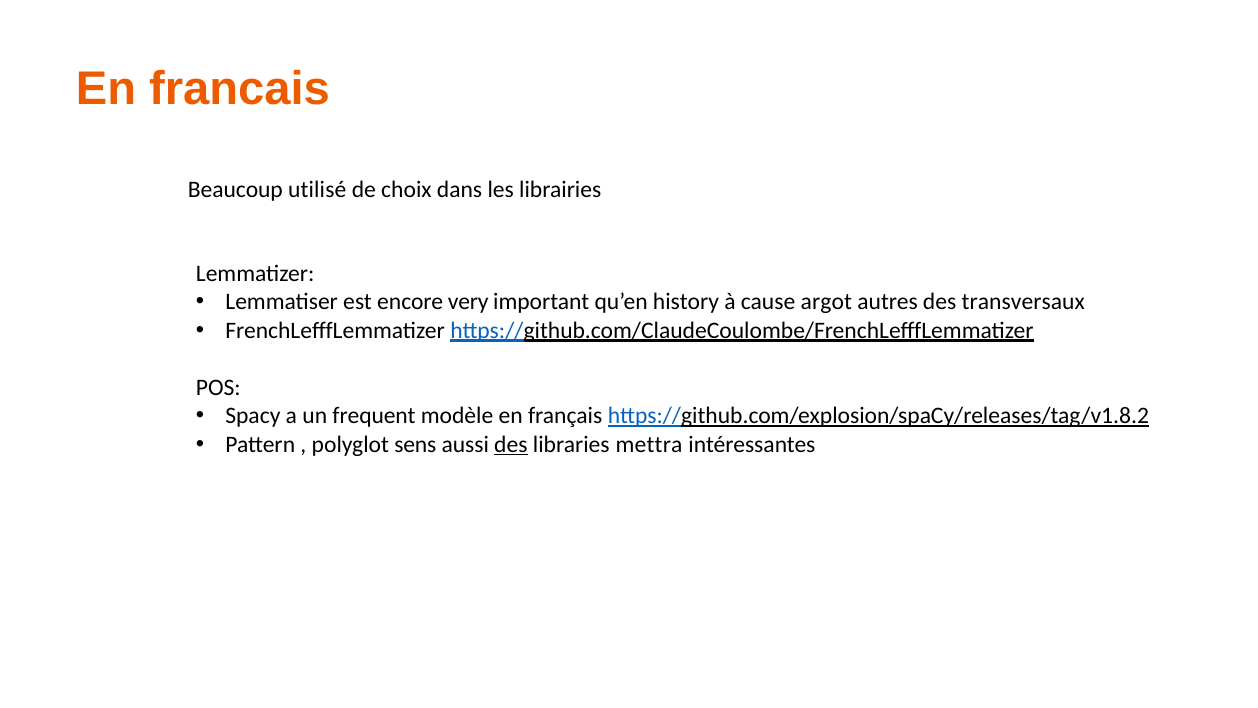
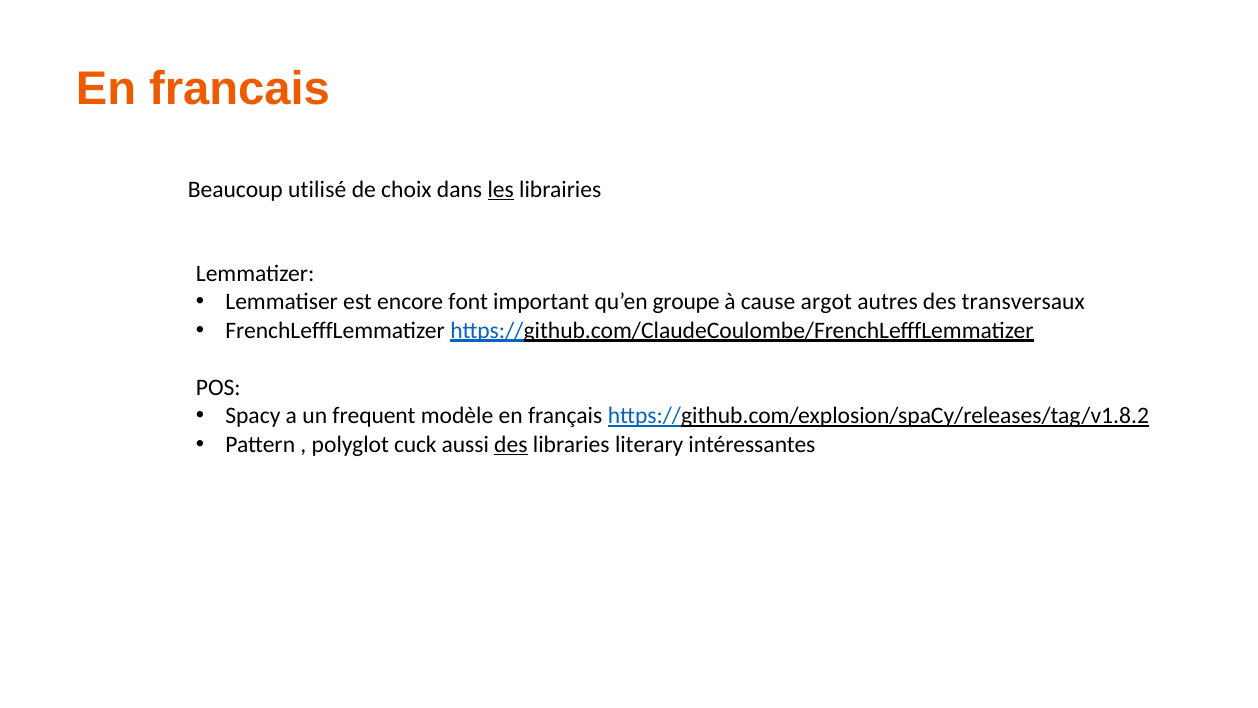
les underline: none -> present
very: very -> font
history: history -> groupe
sens: sens -> cuck
mettra: mettra -> literary
